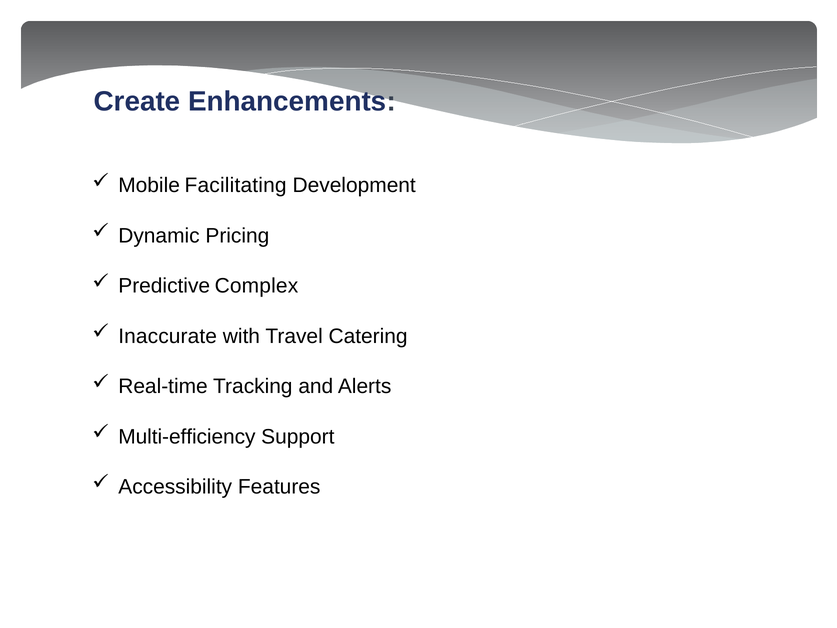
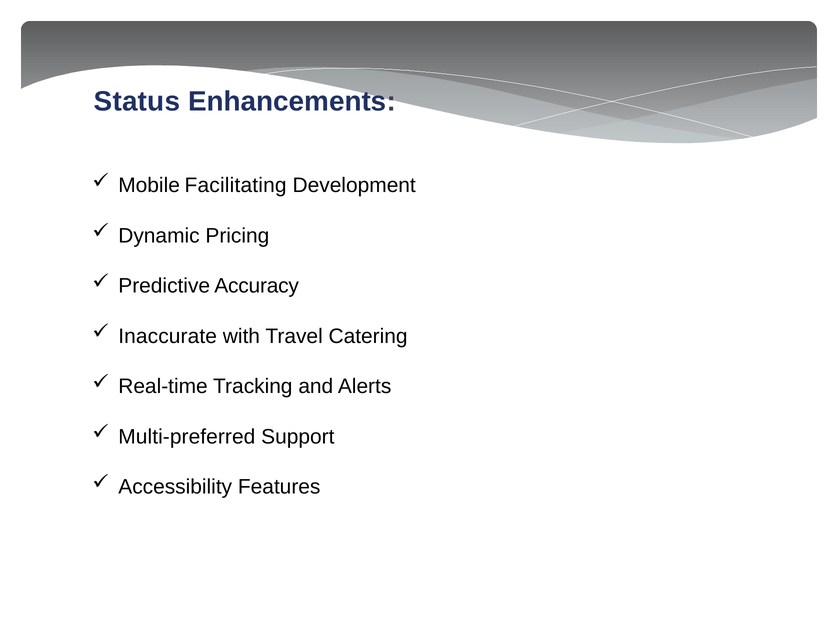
Create: Create -> Status
Complex: Complex -> Accuracy
Multi-efficiency: Multi-efficiency -> Multi-preferred
